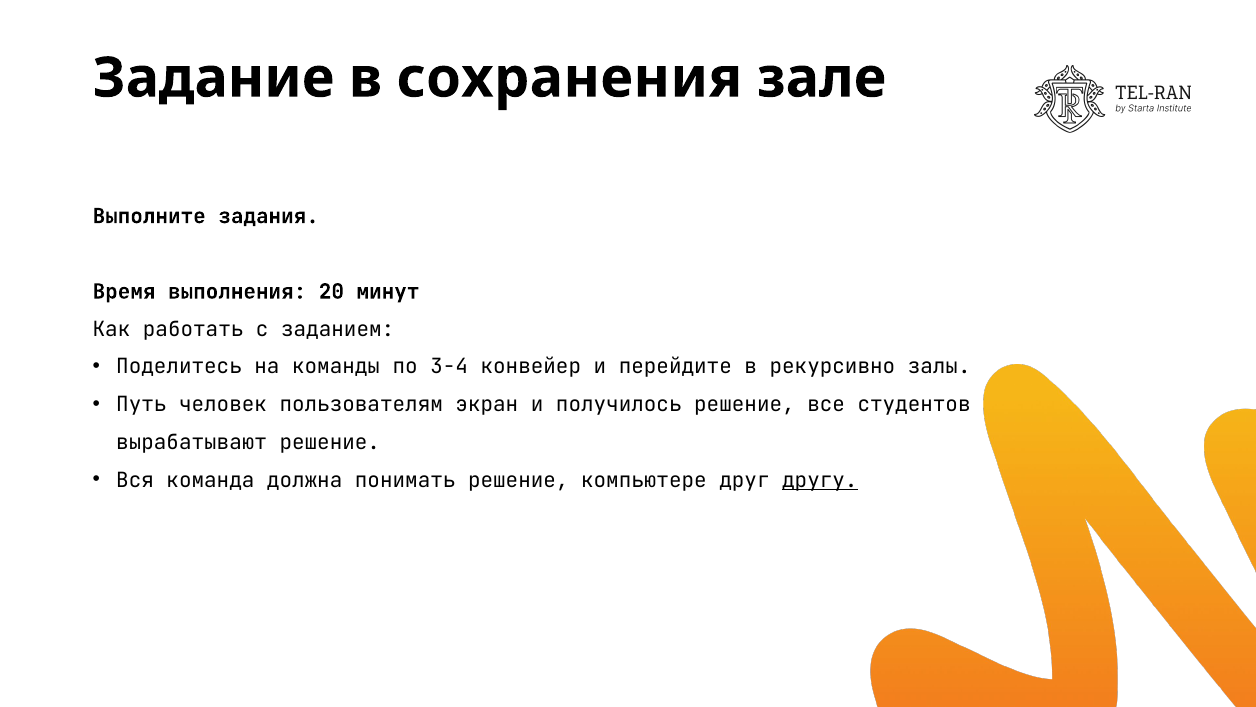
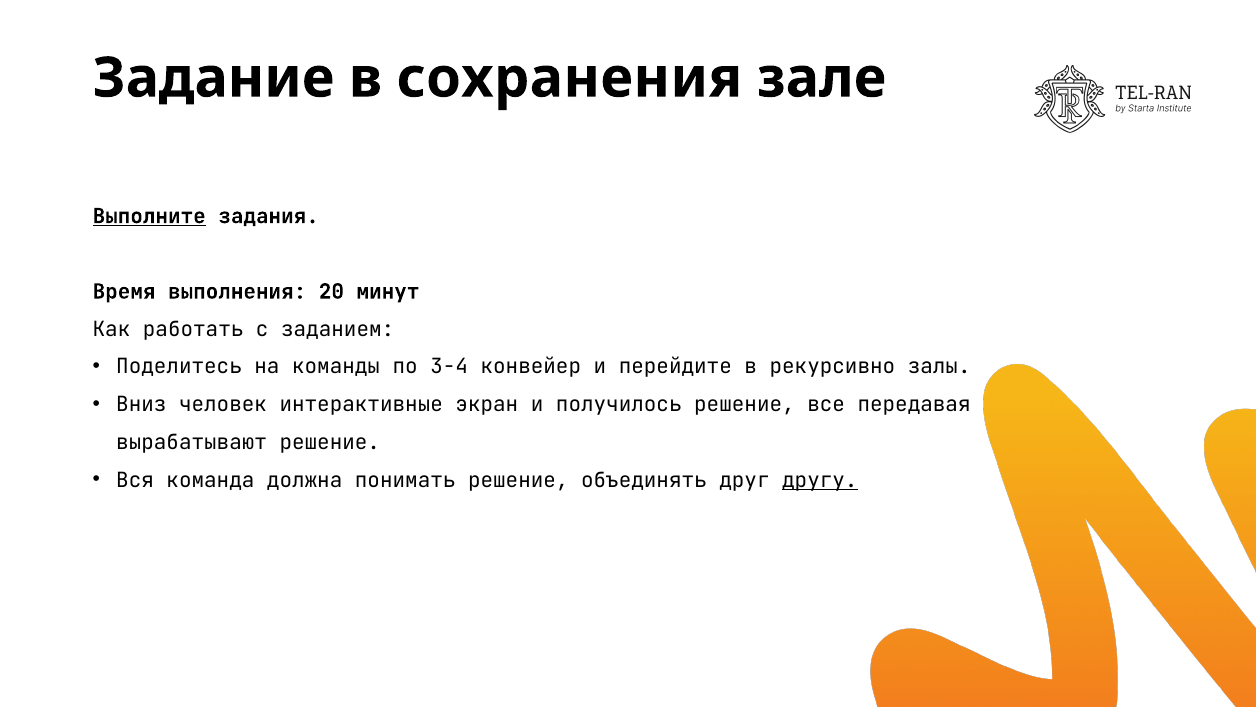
Выполните underline: none -> present
Путь: Путь -> Вниз
пользователям: пользователям -> интерактивные
студентов: студентов -> передавая
компьютере: компьютере -> объединять
